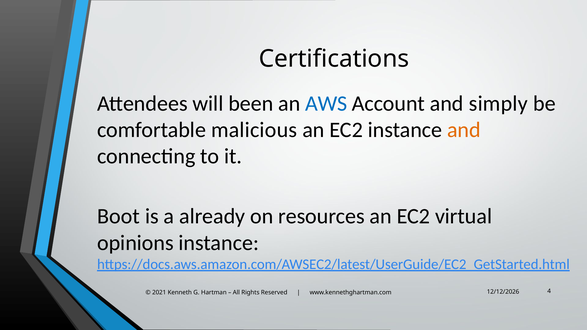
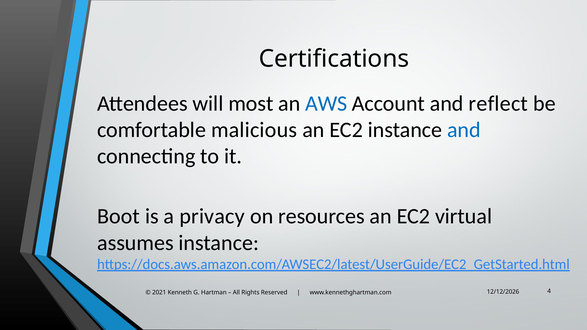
been: been -> most
simply: simply -> reflect
and at (464, 130) colour: orange -> blue
already: already -> privacy
opinions: opinions -> assumes
